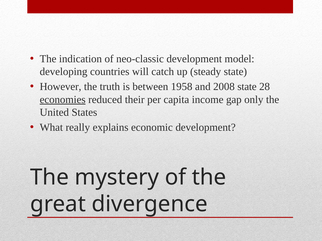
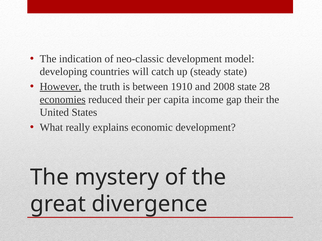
However underline: none -> present
1958: 1958 -> 1910
gap only: only -> their
